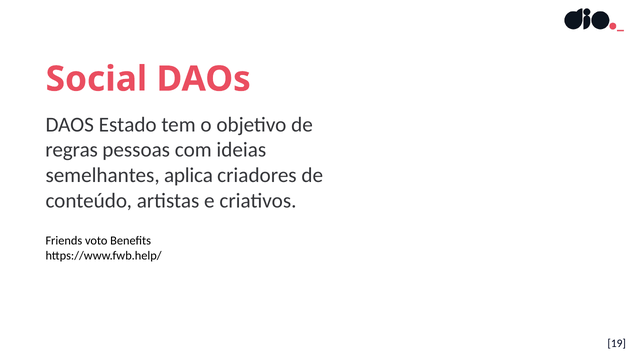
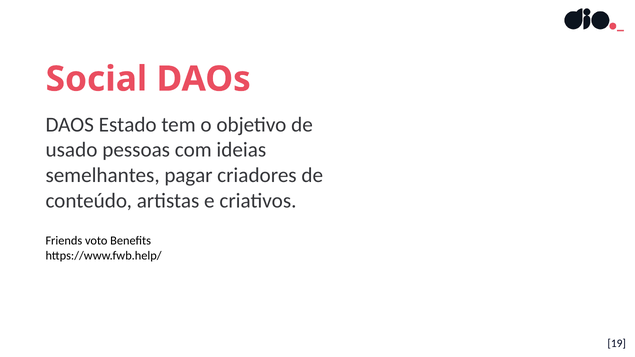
regras: regras -> usado
aplica: aplica -> pagar
